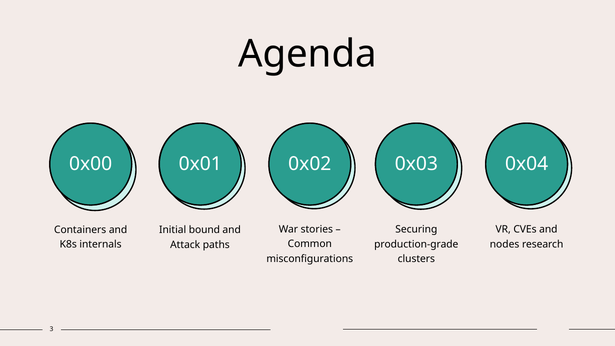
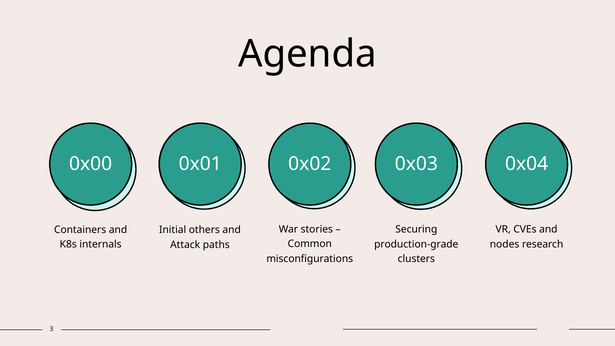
bound: bound -> others
